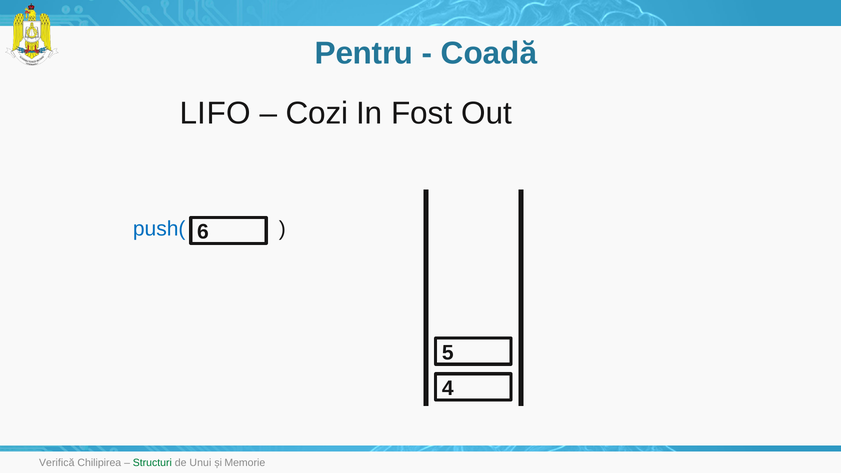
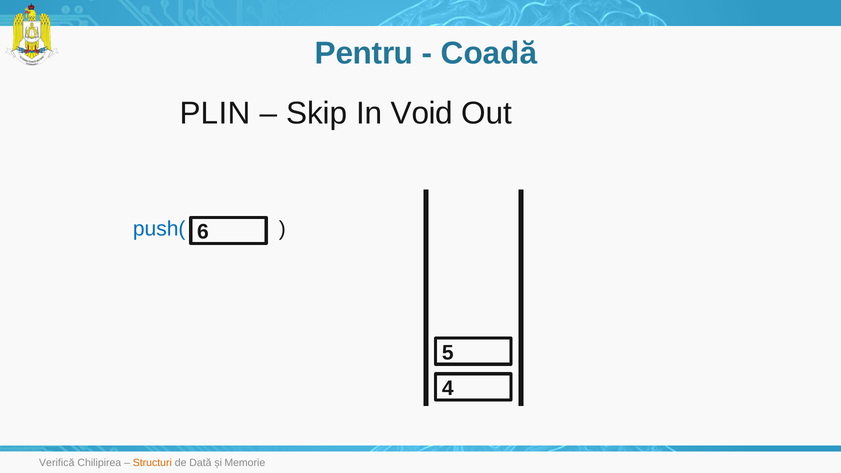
LIFO: LIFO -> PLIN
Cozi: Cozi -> Skip
Fost: Fost -> Void
Structuri colour: green -> orange
Unui: Unui -> Dată
